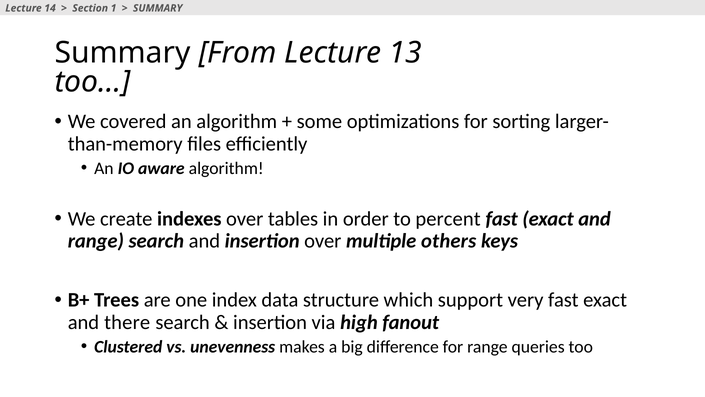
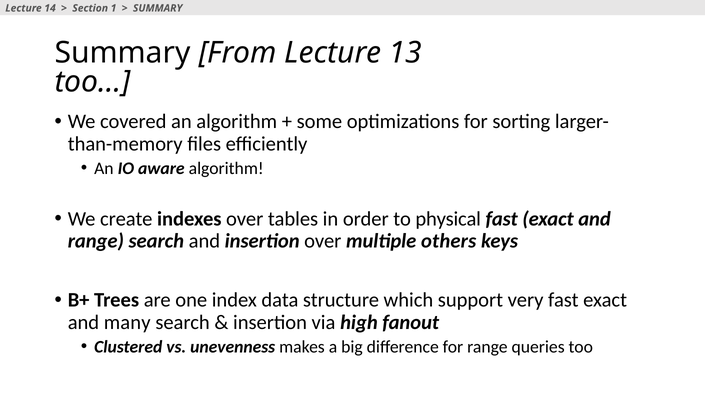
percent: percent -> physical
there: there -> many
